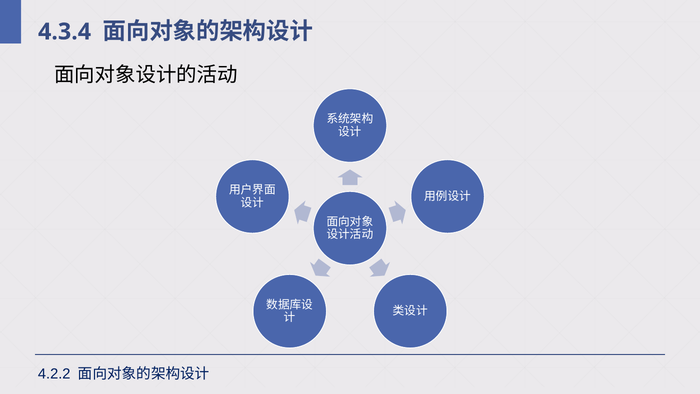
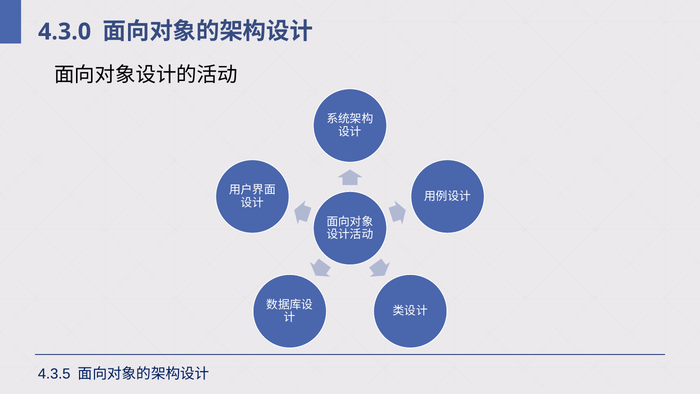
4.3.4: 4.3.4 -> 4.3.0
4.2.2: 4.2.2 -> 4.3.5
